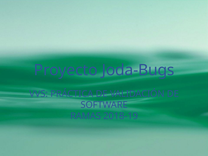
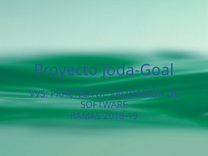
Joda-Bugs: Joda-Bugs -> Joda-Goal
